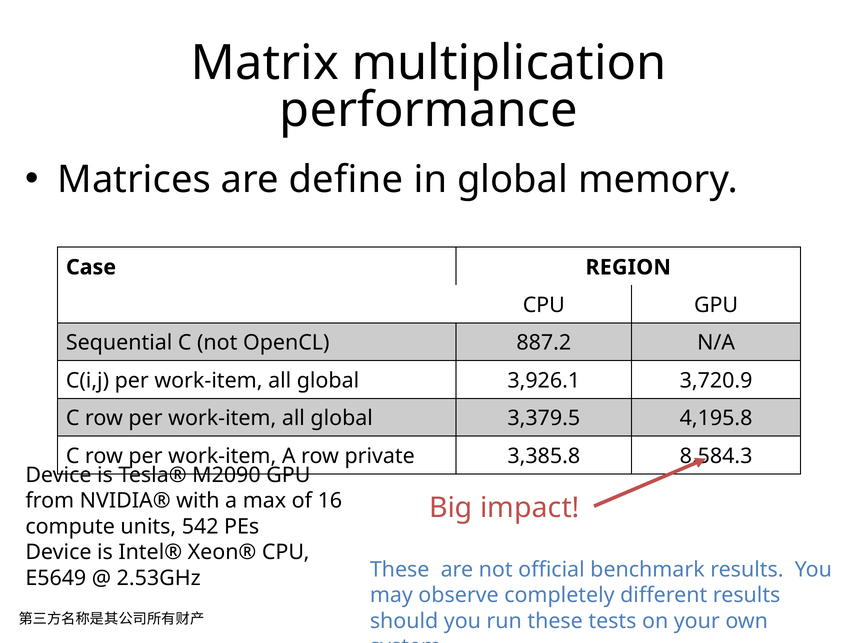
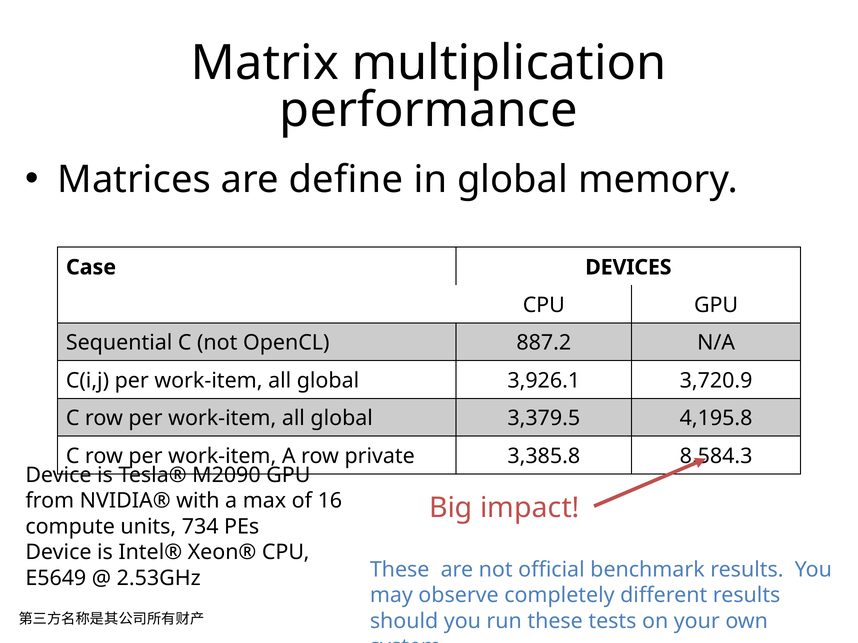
REGION: REGION -> DEVICES
542: 542 -> 734
